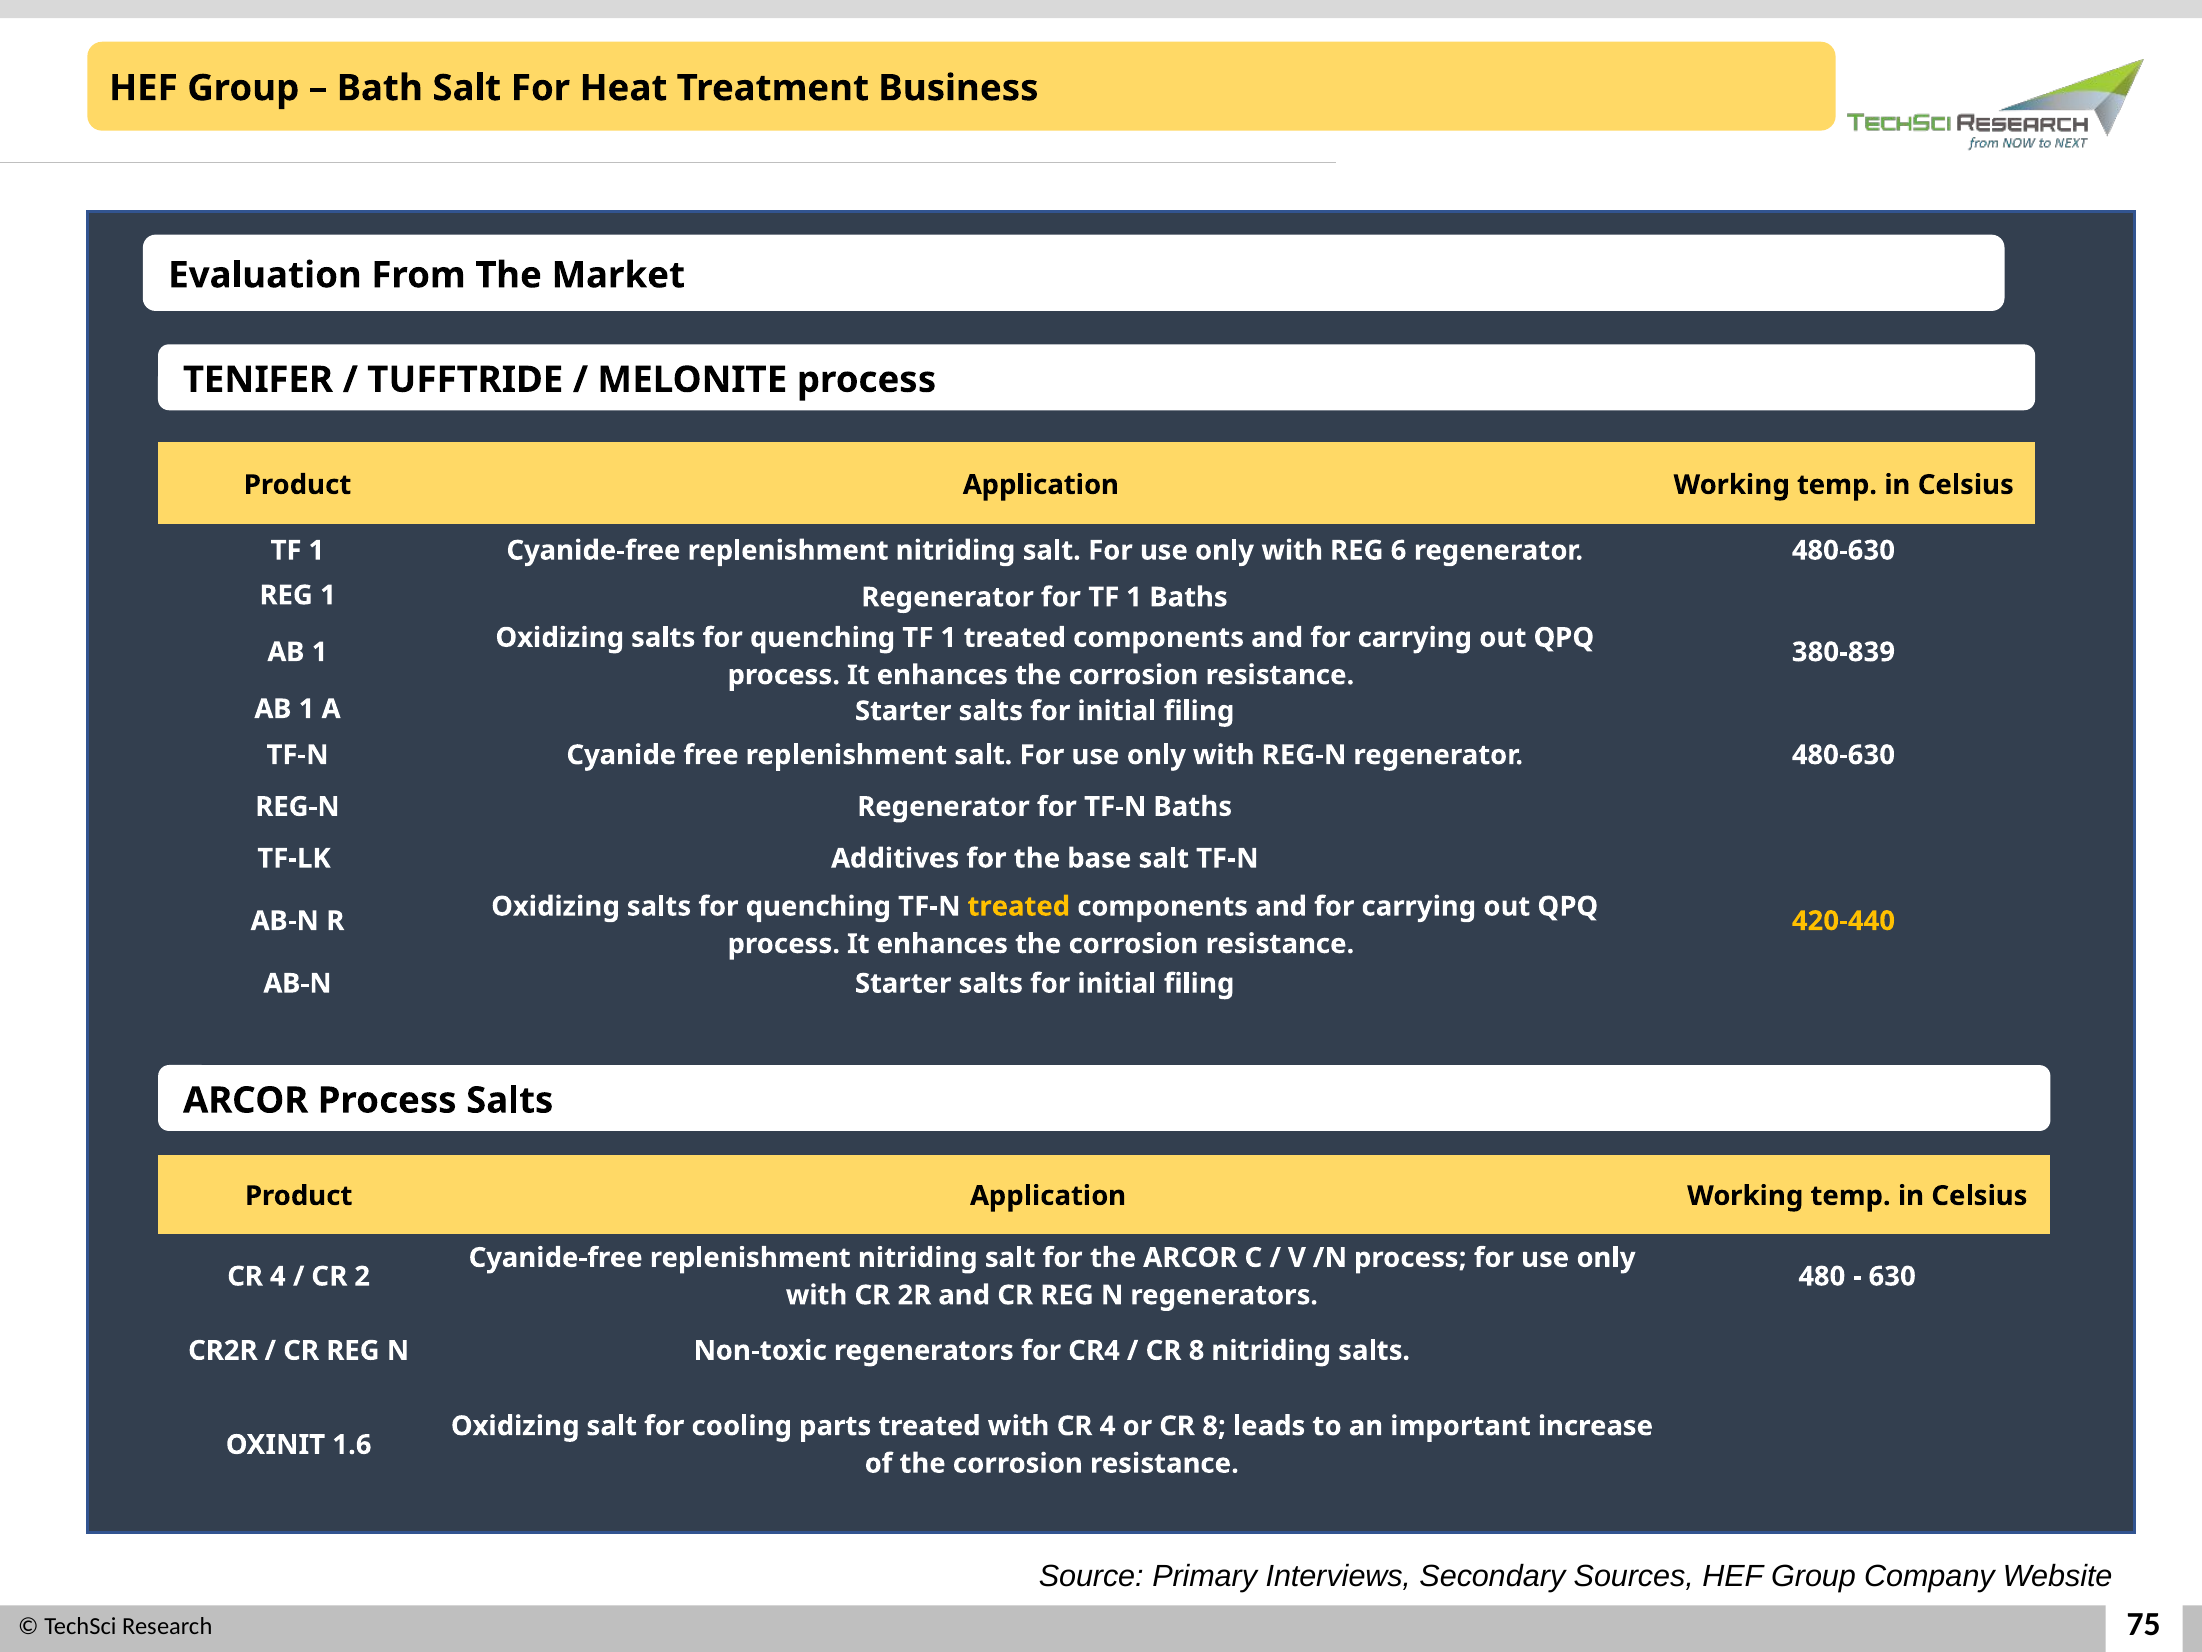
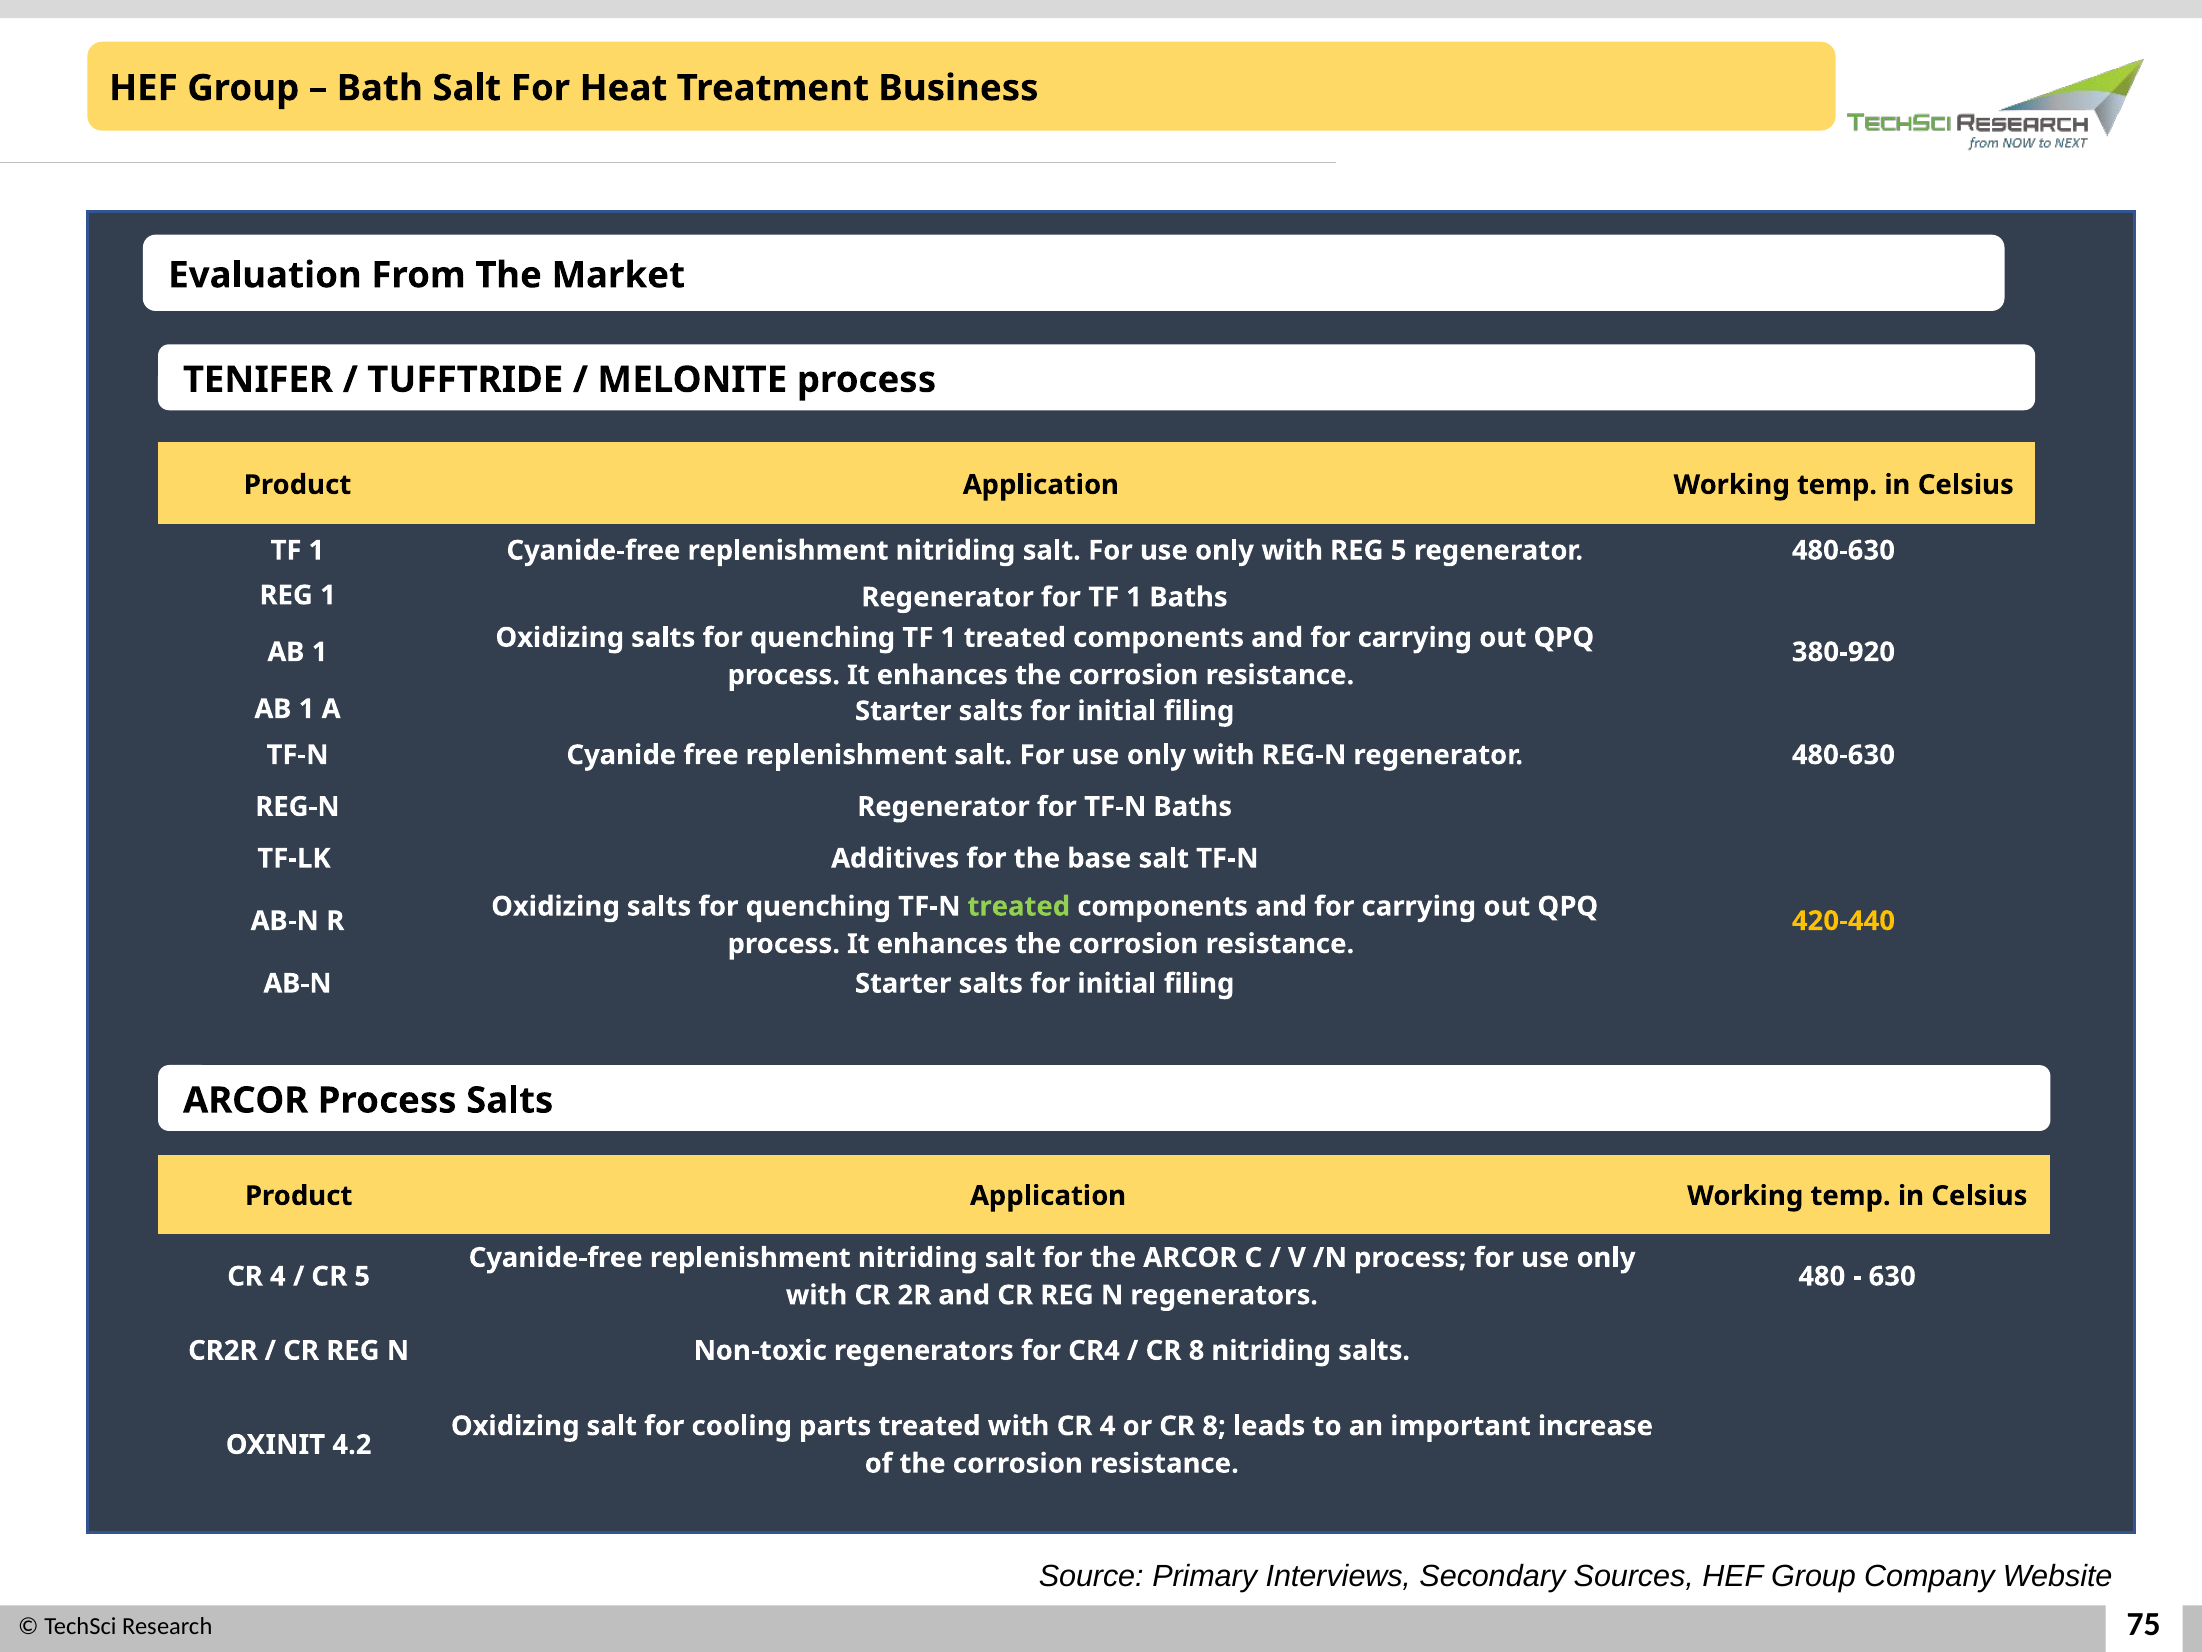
REG 6: 6 -> 5
380-839: 380-839 -> 380-920
treated at (1019, 906) colour: yellow -> light green
CR 2: 2 -> 5
1.6: 1.6 -> 4.2
